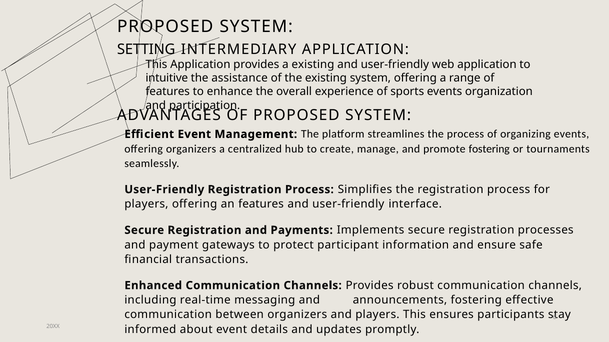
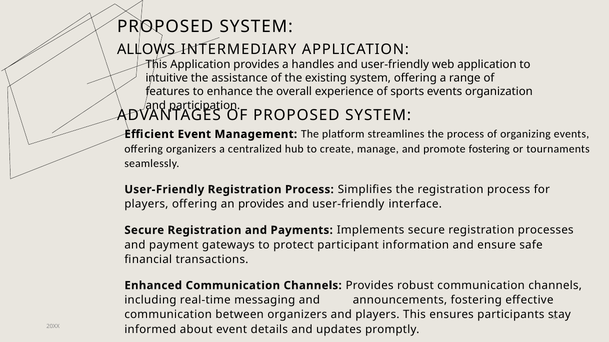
SETTING: SETTING -> ALLOWS
a existing: existing -> handles
an features: features -> provides
